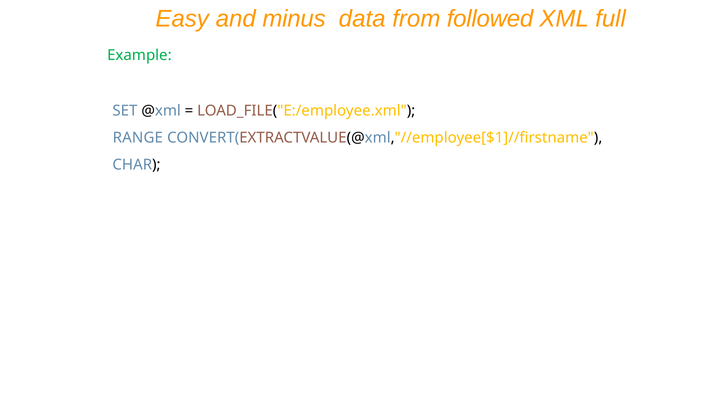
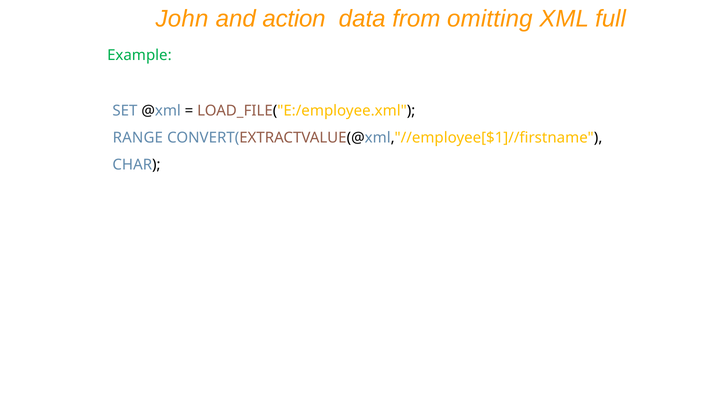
Easy: Easy -> John
minus: minus -> action
followed: followed -> omitting
